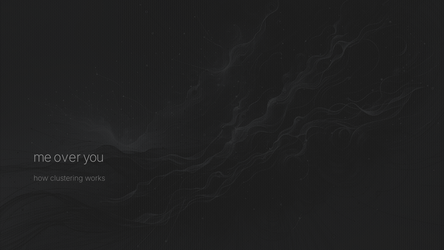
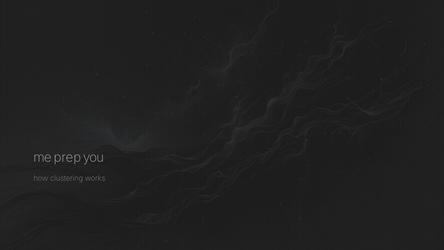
over: over -> prep
